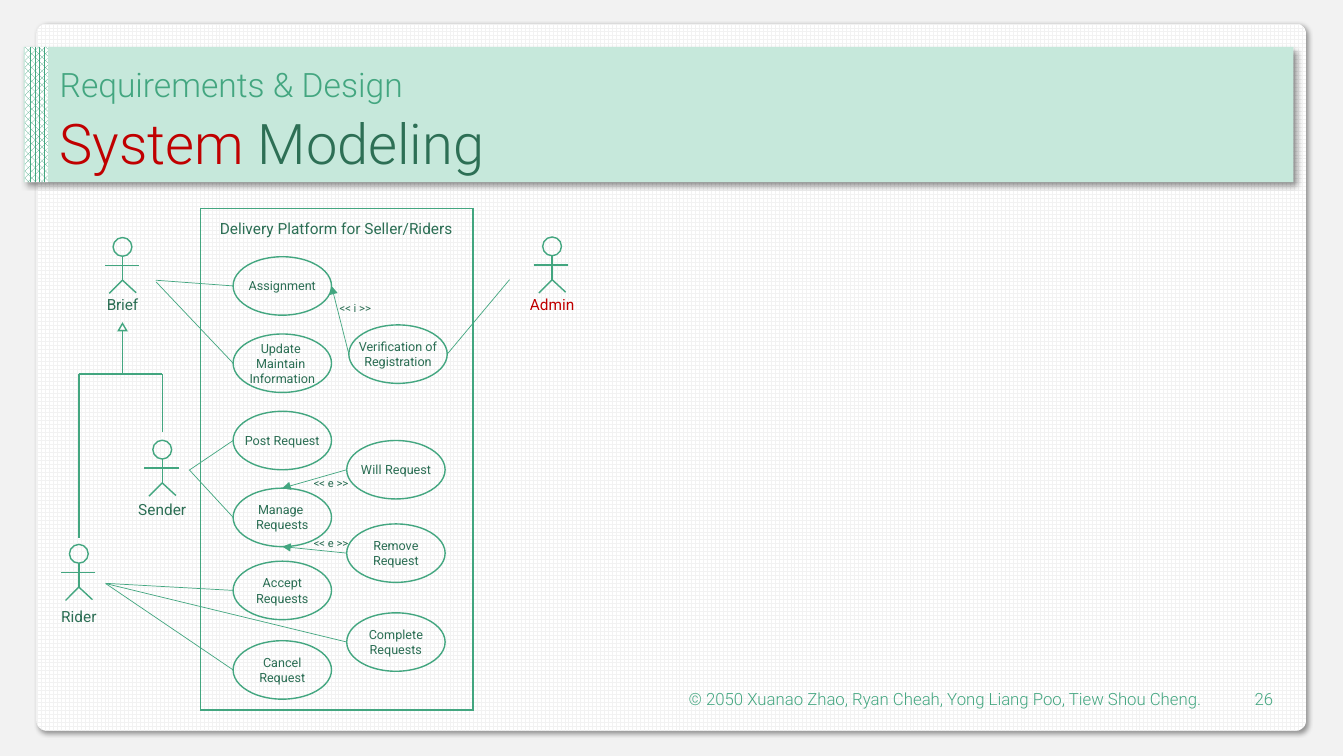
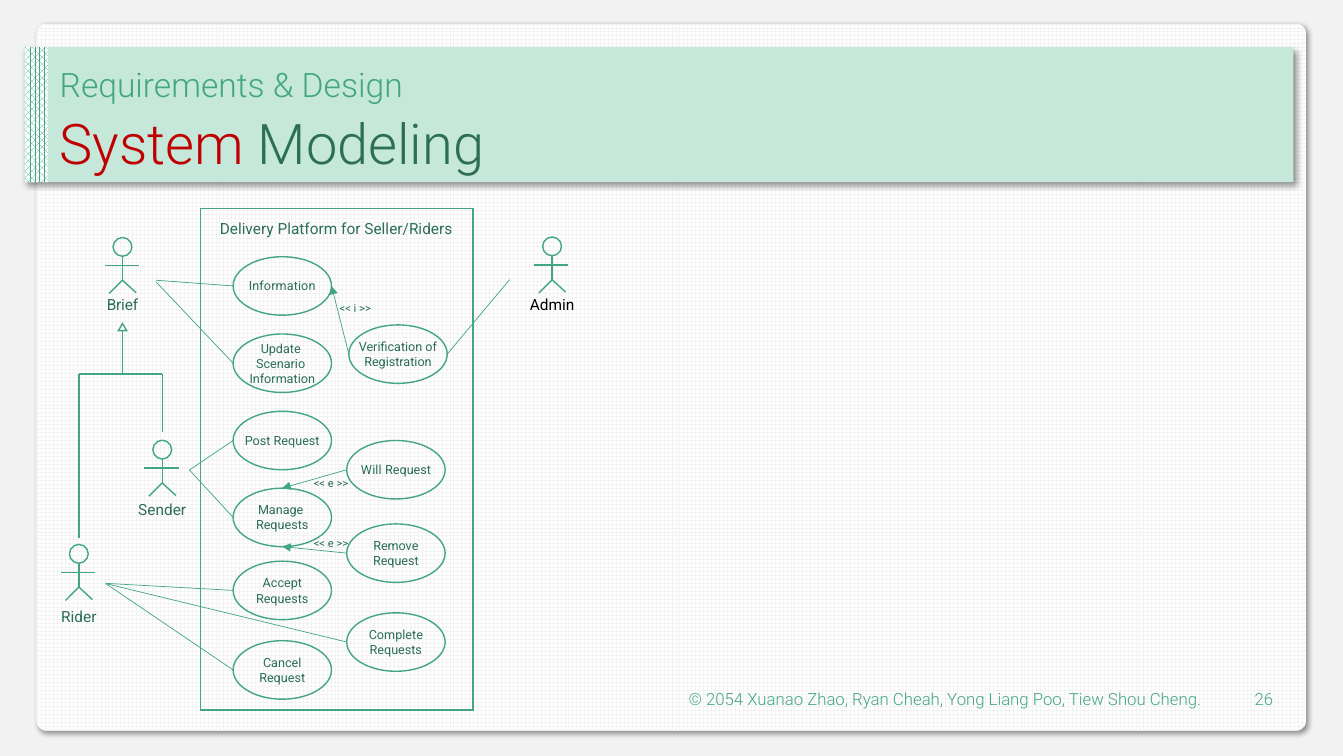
Assignment at (282, 287): Assignment -> Information
Admin colour: red -> black
Maintain: Maintain -> Scenario
2050: 2050 -> 2054
